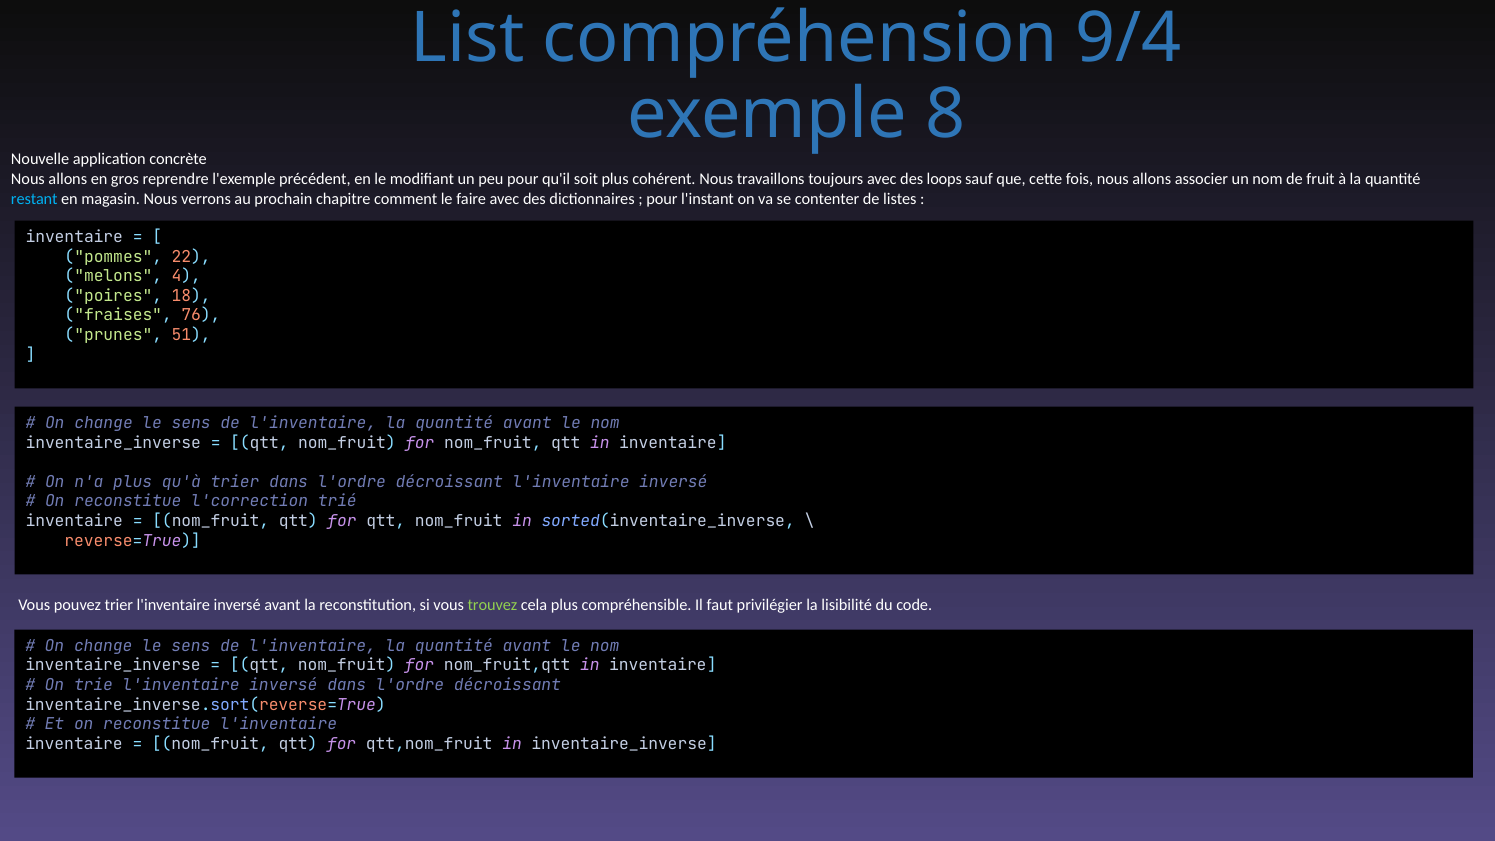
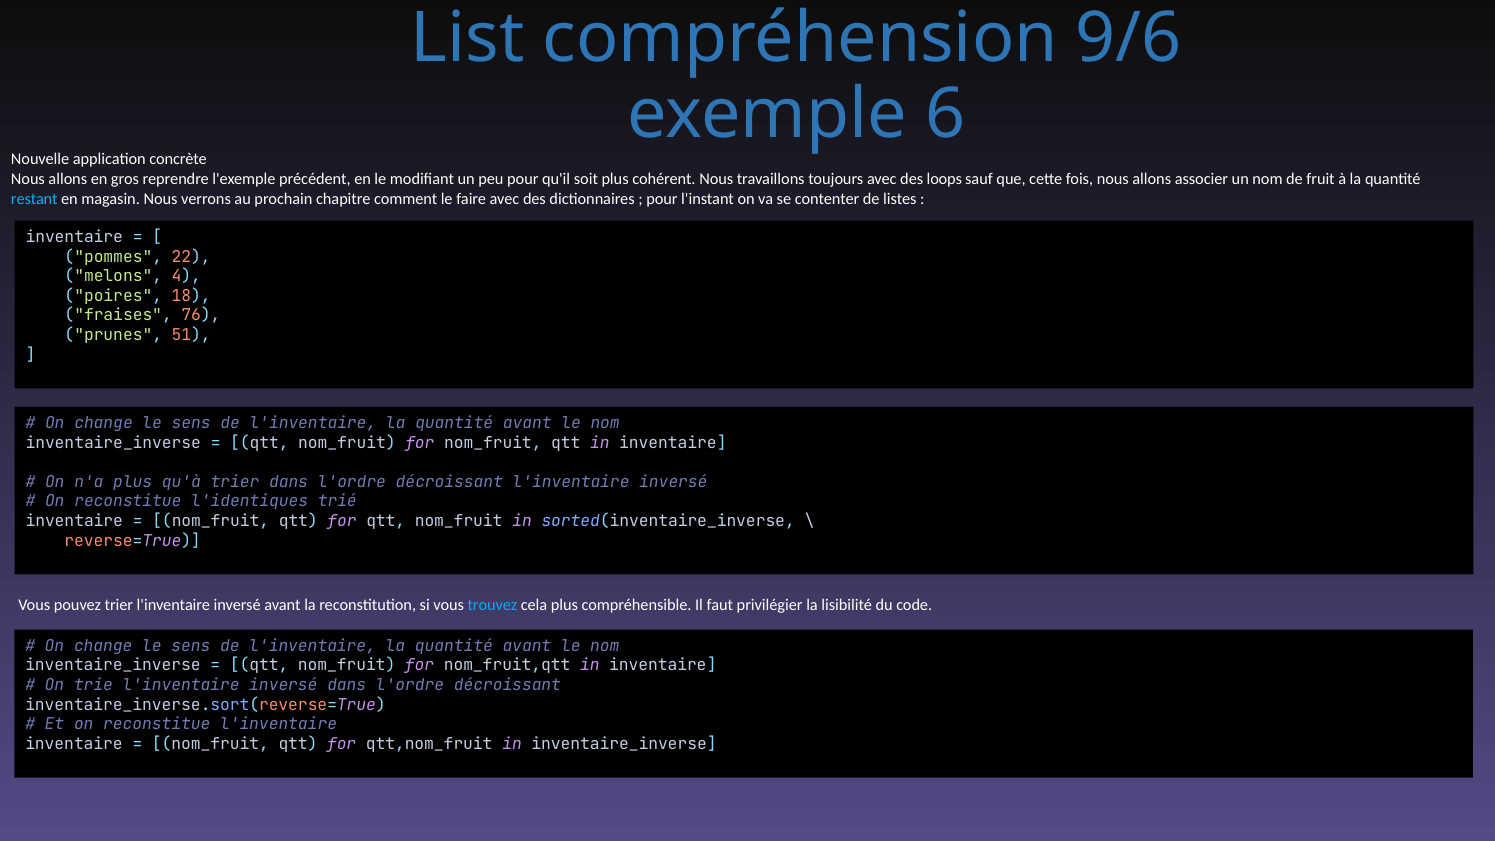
9/4: 9/4 -> 9/6
8: 8 -> 6
l'correction: l'correction -> l'identiques
trouvez colour: light green -> light blue
